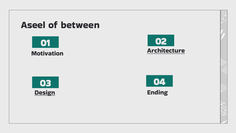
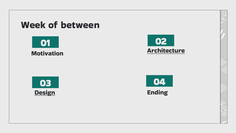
Aseel: Aseel -> Week
